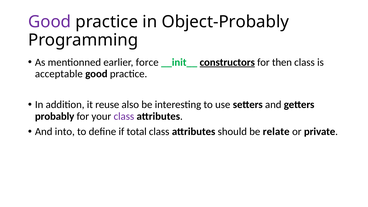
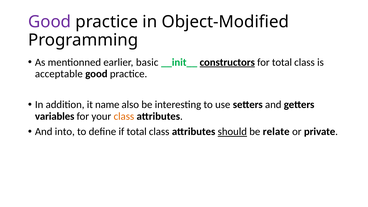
Object-Probably: Object-Probably -> Object-Modified
force: force -> basic
for then: then -> total
reuse: reuse -> name
probably: probably -> variables
class at (124, 116) colour: purple -> orange
should underline: none -> present
